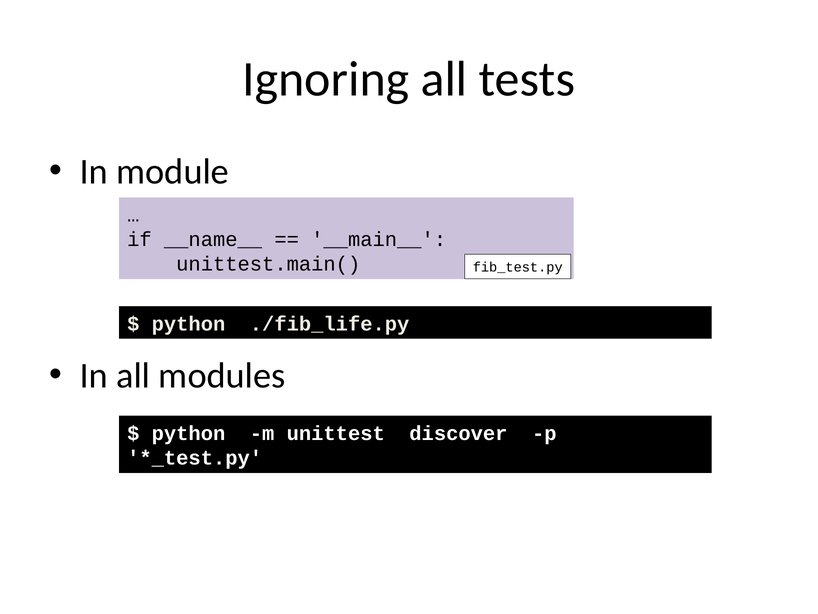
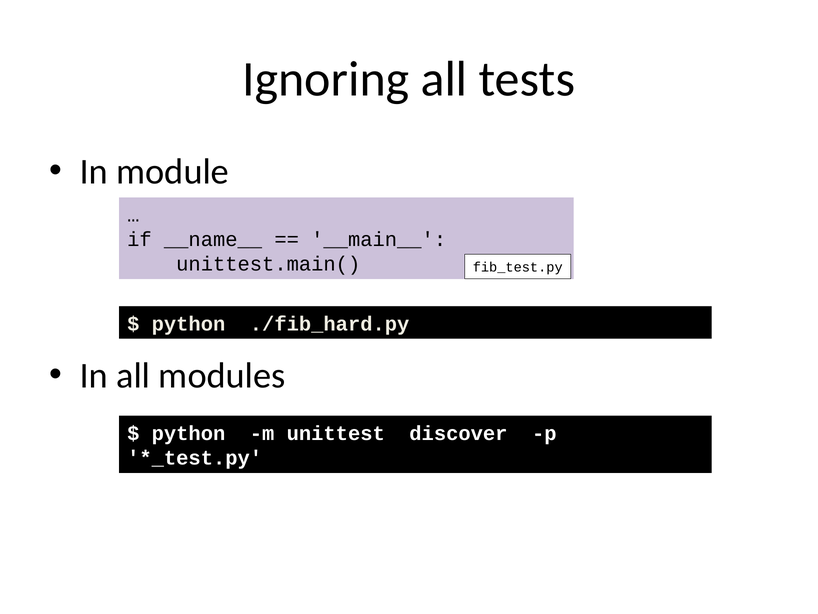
./fib_life.py: ./fib_life.py -> ./fib_hard.py
